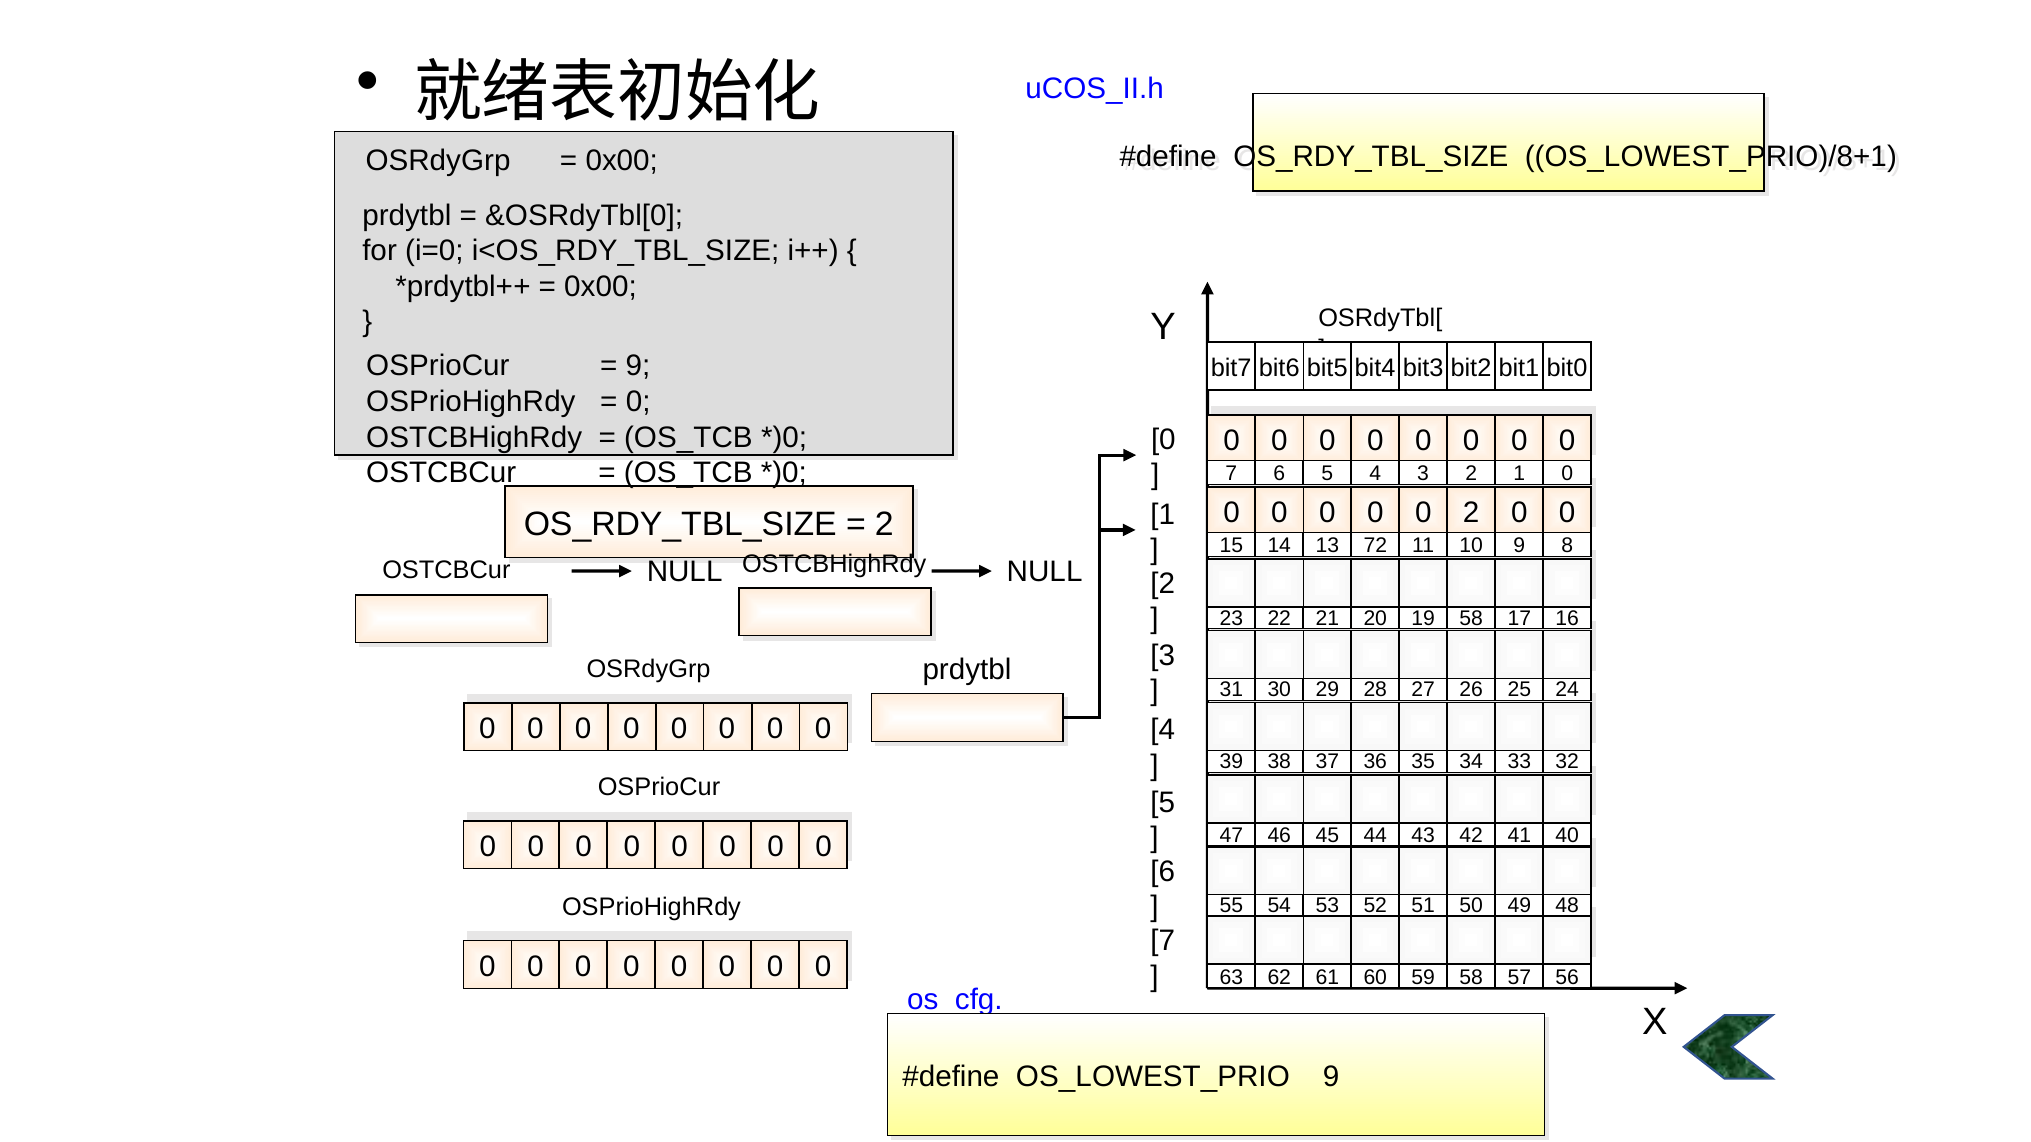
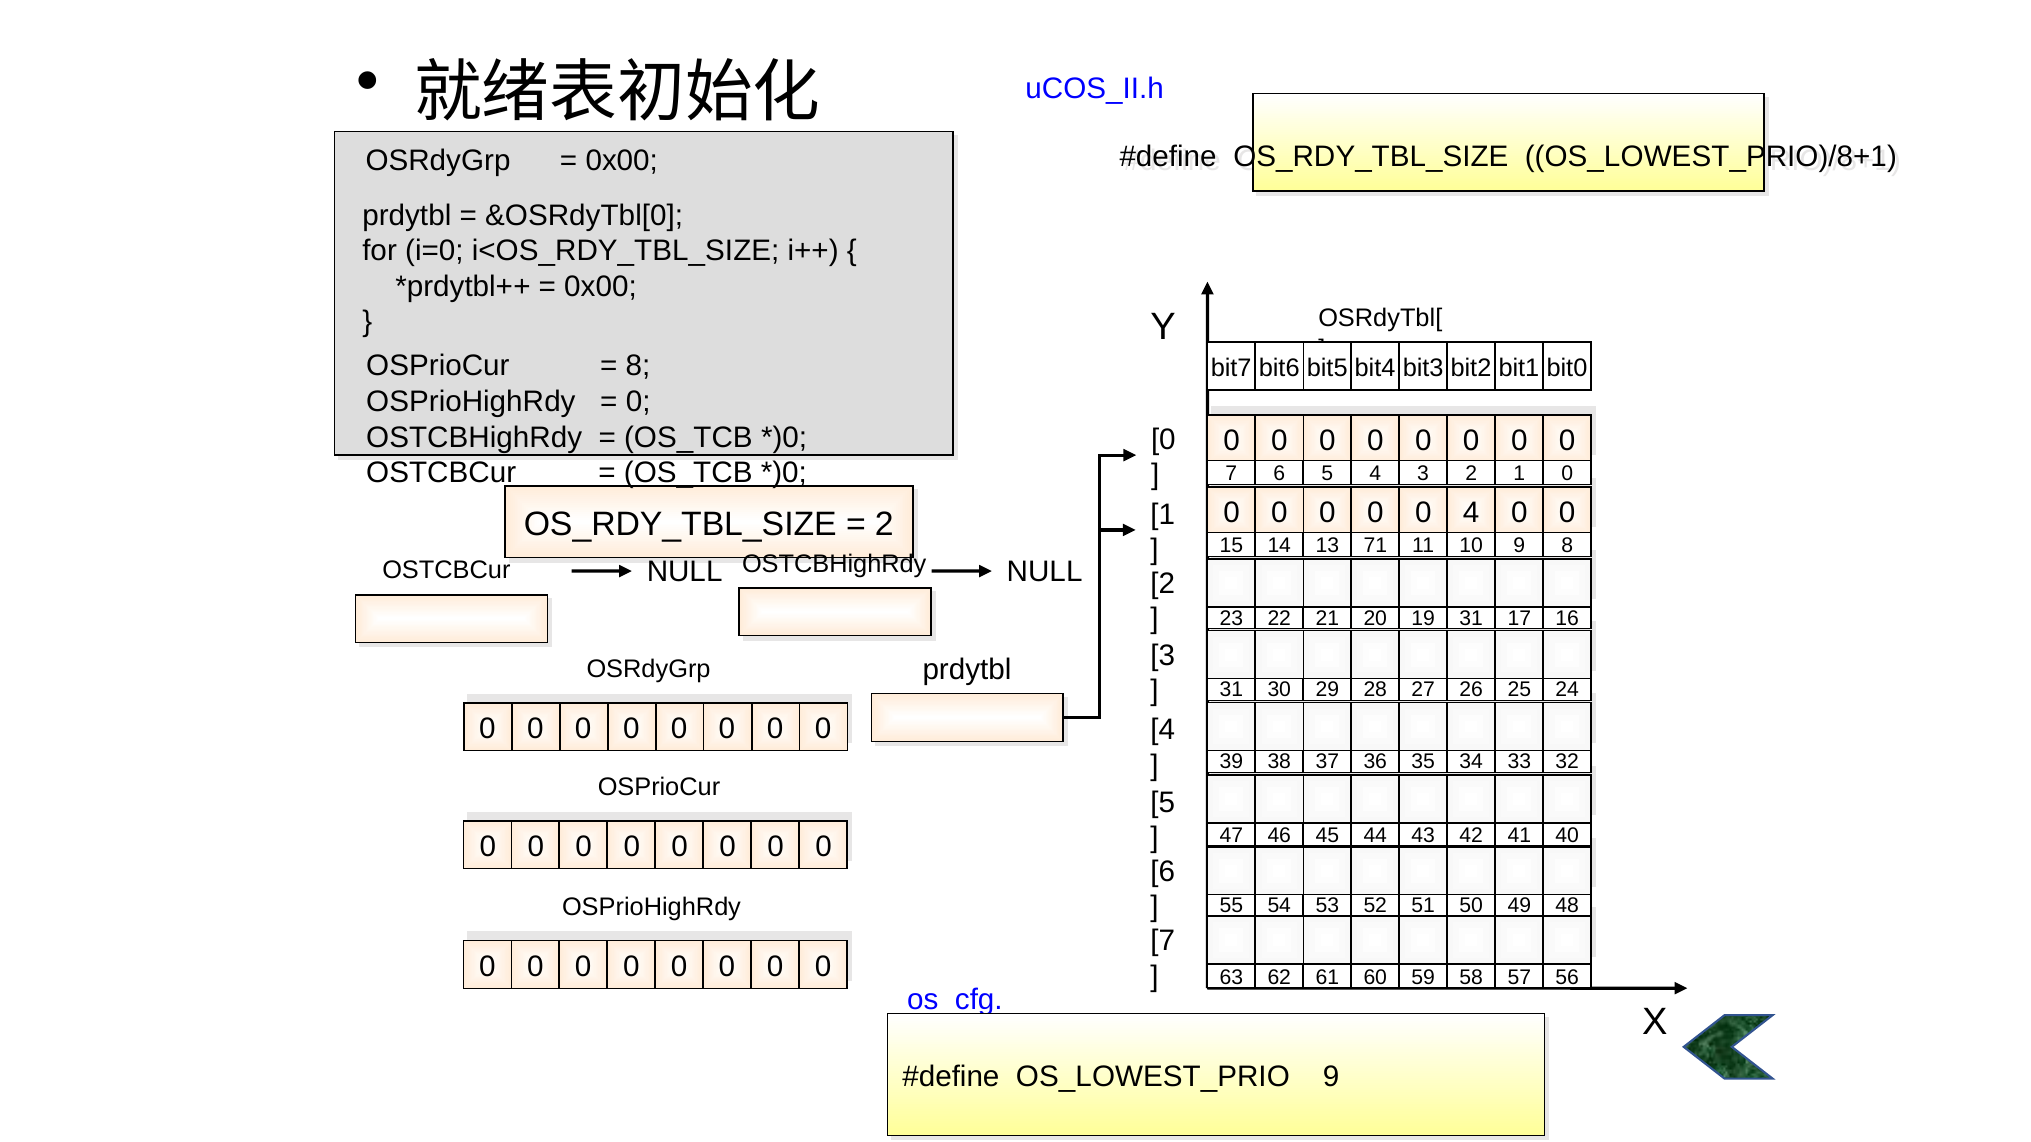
9 at (638, 366): 9 -> 8
0 2: 2 -> 4
72: 72 -> 71
19 58: 58 -> 31
